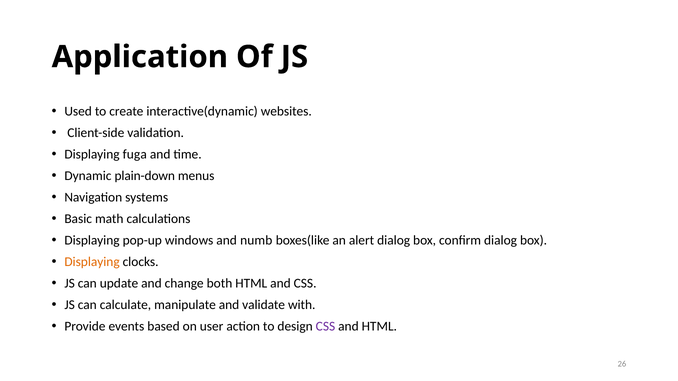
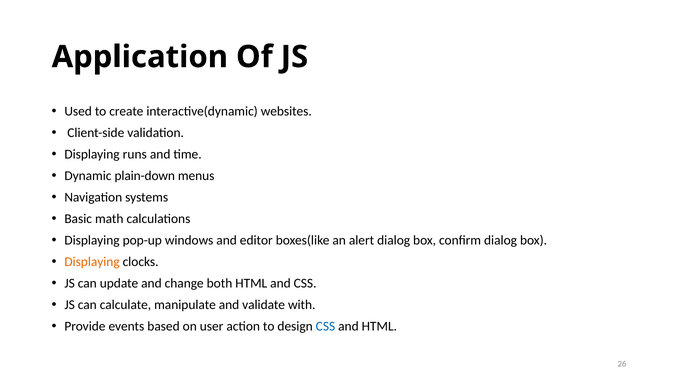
fuga: fuga -> runs
numb: numb -> editor
CSS at (325, 327) colour: purple -> blue
